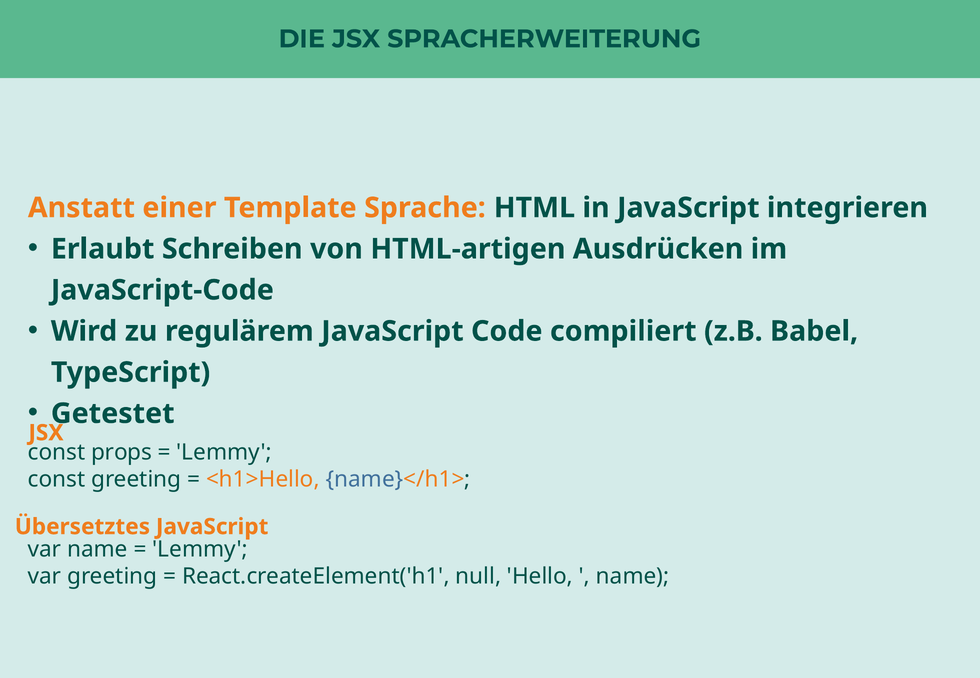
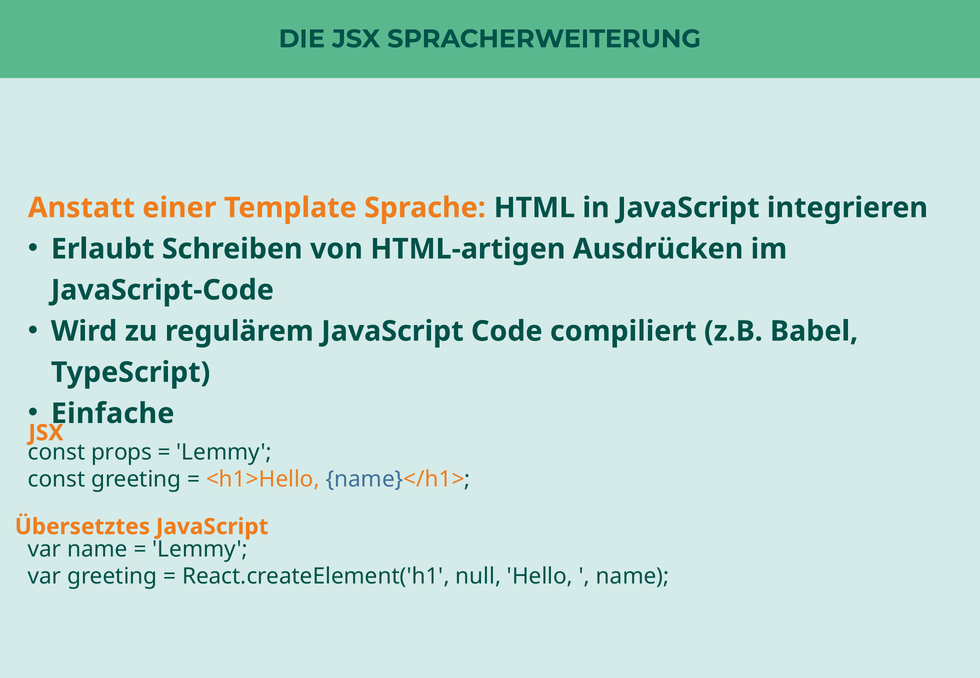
Getestet: Getestet -> Einfache
